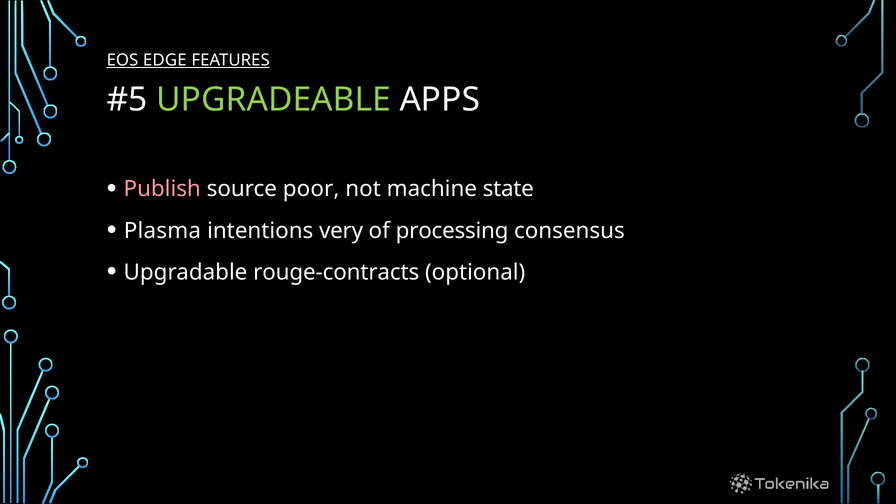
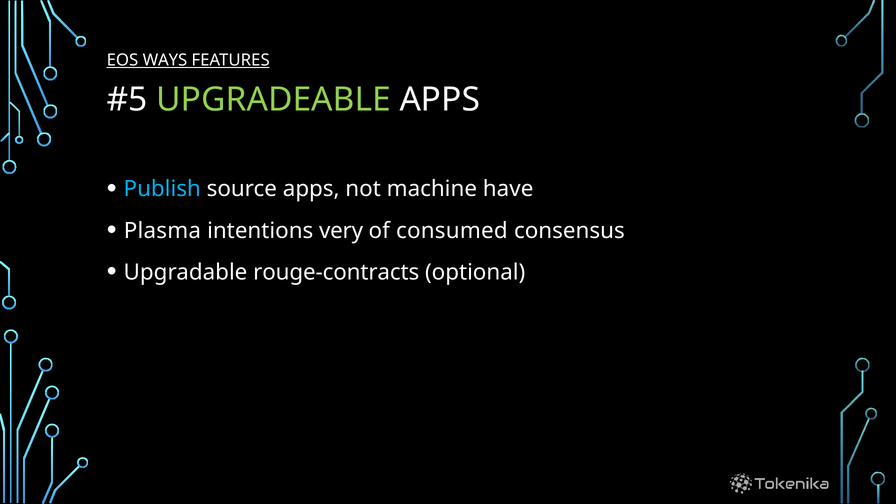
EDGE: EDGE -> WAYS
Publish colour: pink -> light blue
source poor: poor -> apps
state: state -> have
processing: processing -> consumed
